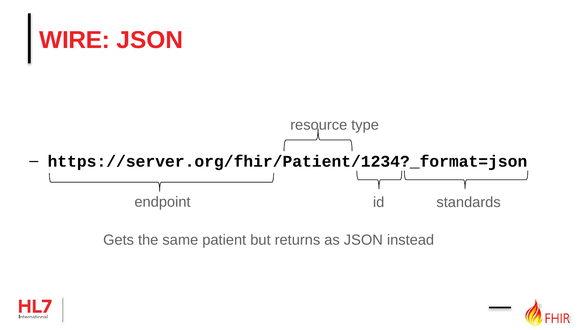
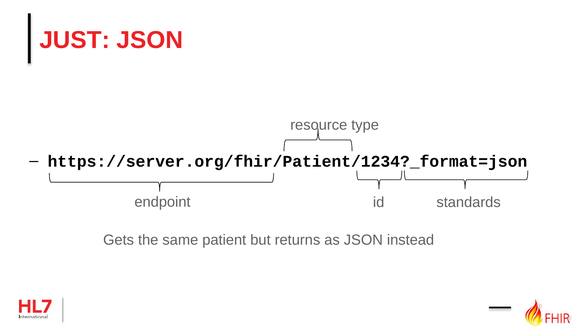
WIRE: WIRE -> JUST
